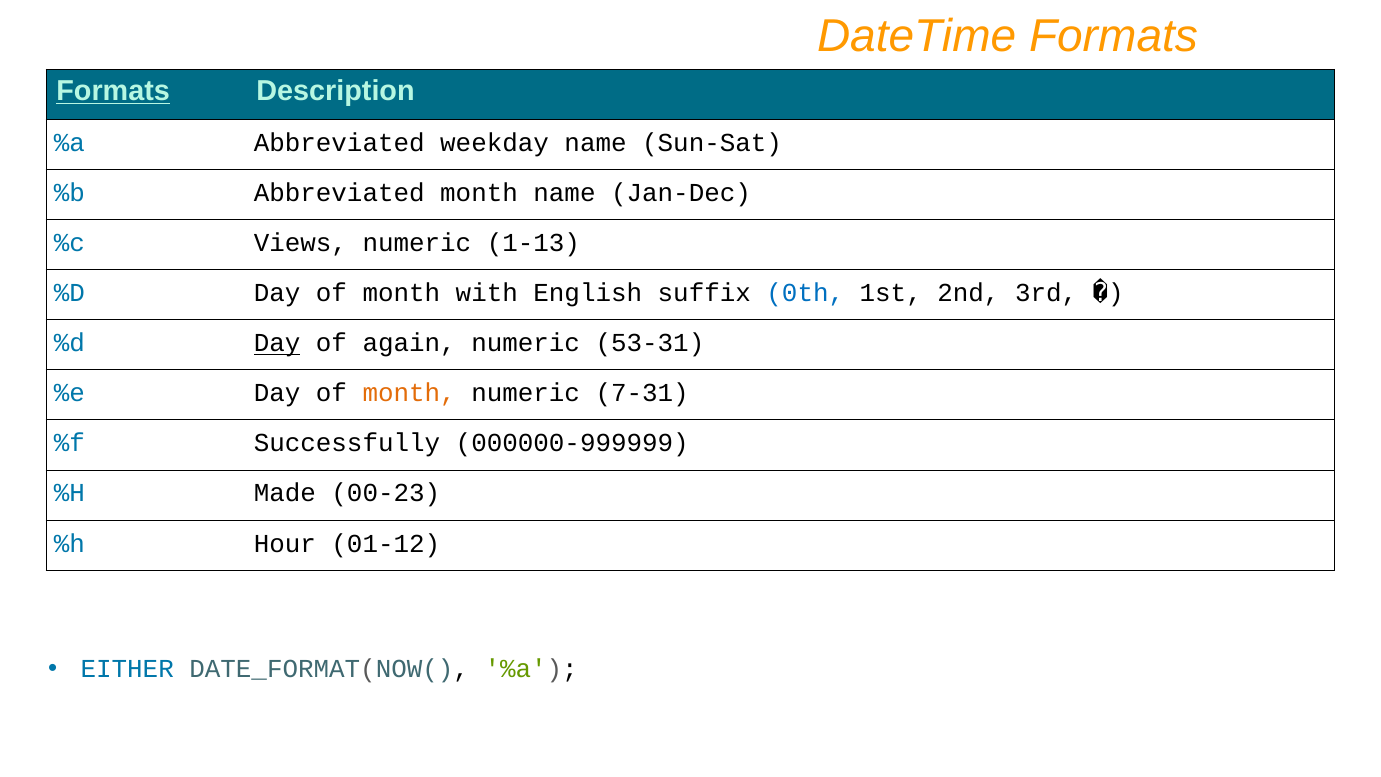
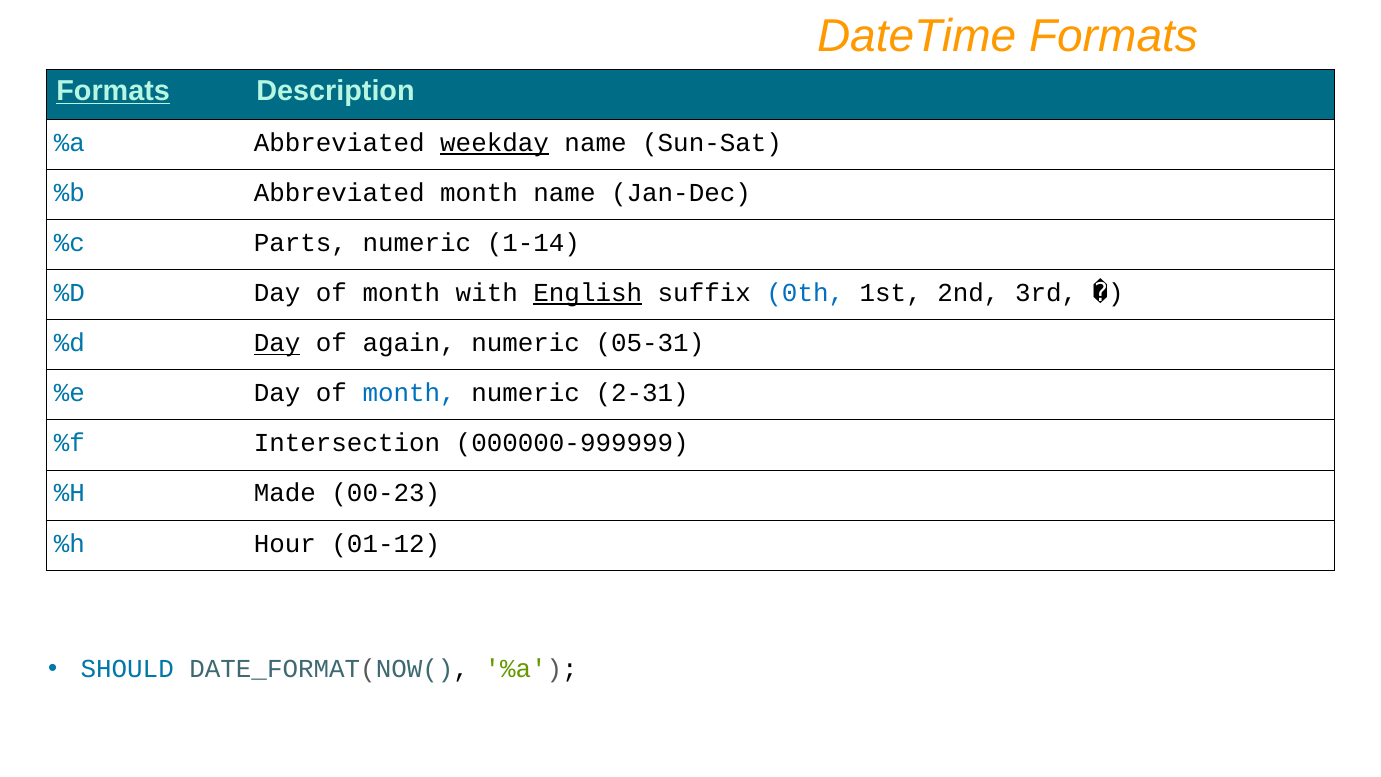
weekday underline: none -> present
Views: Views -> Parts
1-13: 1-13 -> 1-14
English underline: none -> present
53-31: 53-31 -> 05-31
month at (409, 393) colour: orange -> blue
7-31: 7-31 -> 2-31
Successfully: Successfully -> Intersection
EITHER: EITHER -> SHOULD
